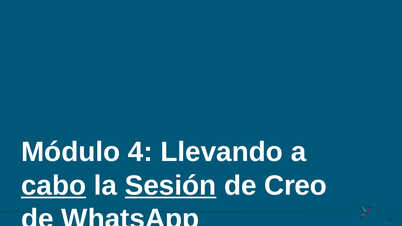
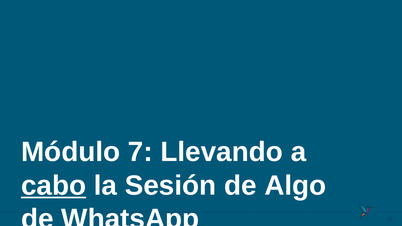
4: 4 -> 7
Sesión underline: present -> none
Creo: Creo -> Algo
